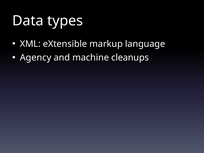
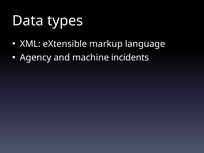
cleanups: cleanups -> incidents
